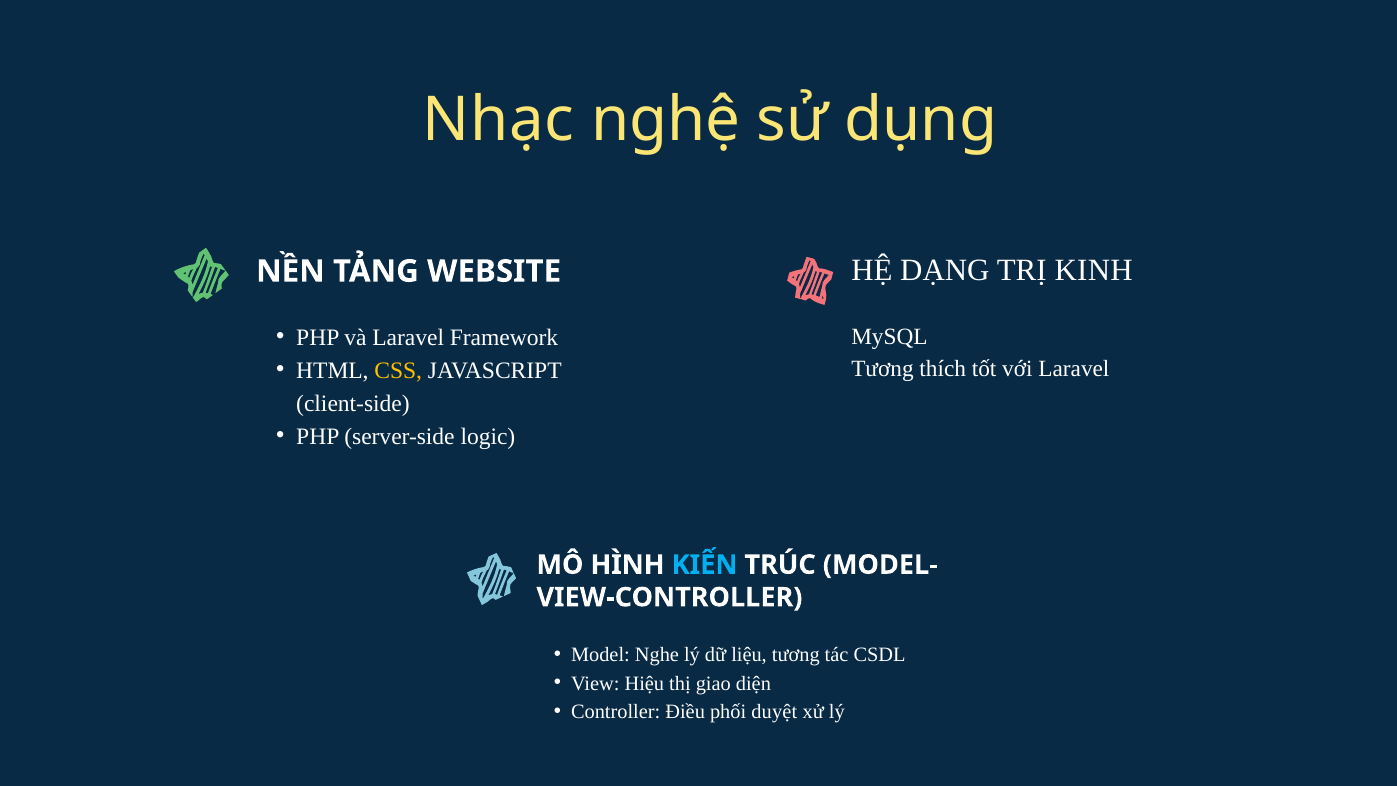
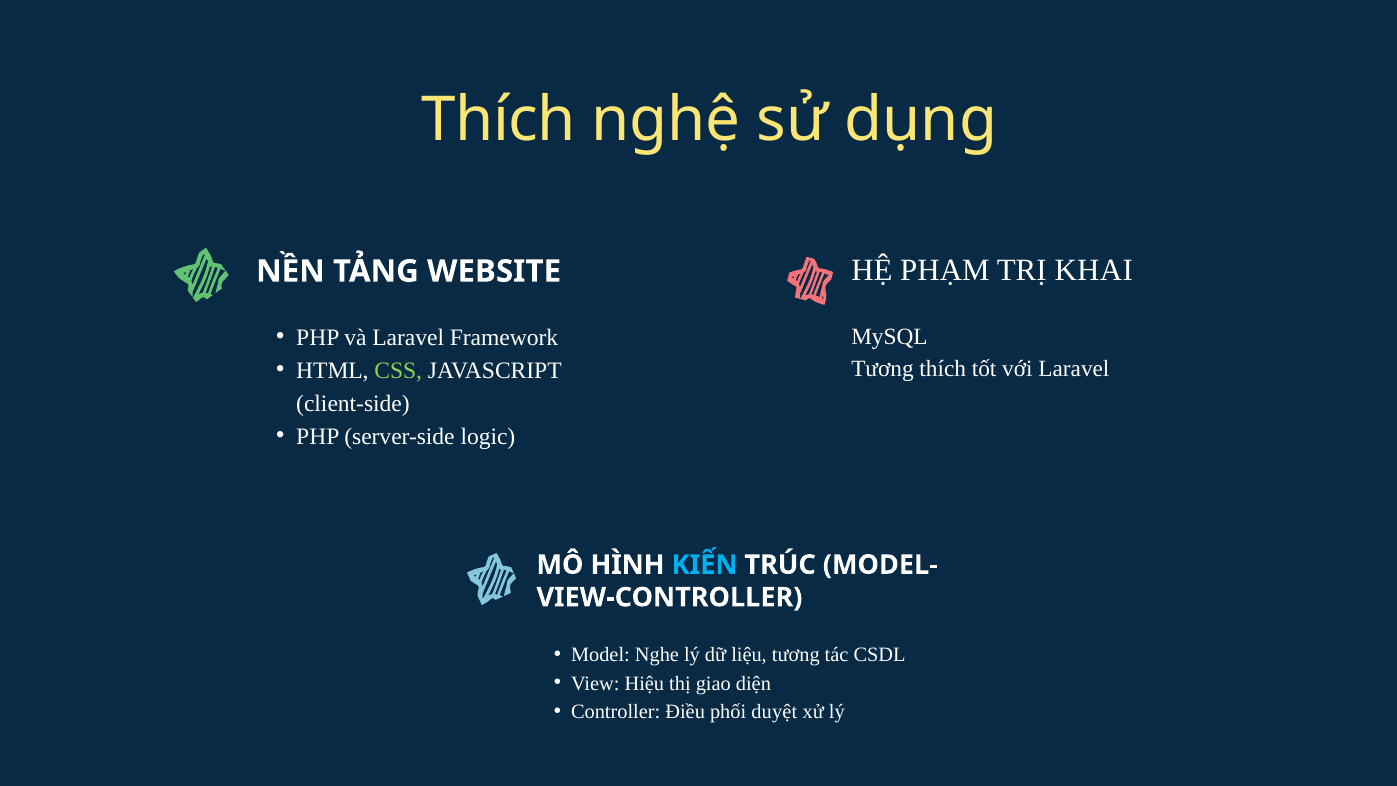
Nhạc at (498, 120): Nhạc -> Thích
DẠNG: DẠNG -> PHẠM
KINH: KINH -> KHAI
CSS colour: yellow -> light green
